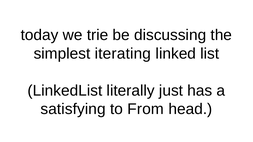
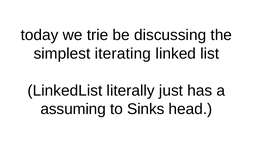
satisfying: satisfying -> assuming
From: From -> Sinks
